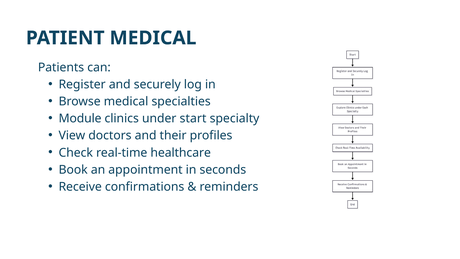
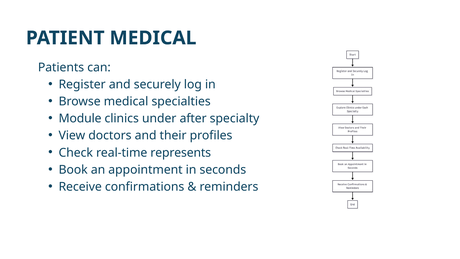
start: start -> after
healthcare: healthcare -> represents
